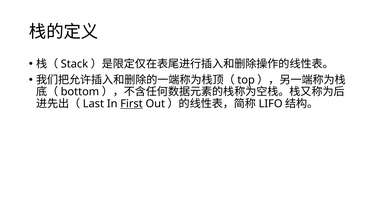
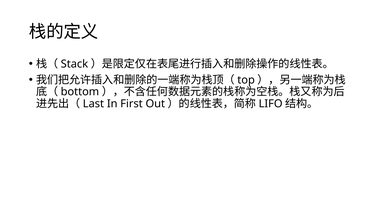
First underline: present -> none
